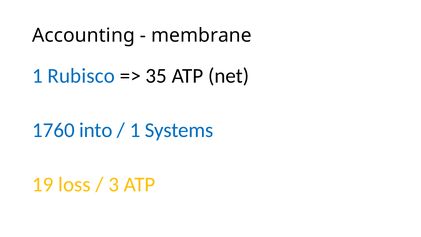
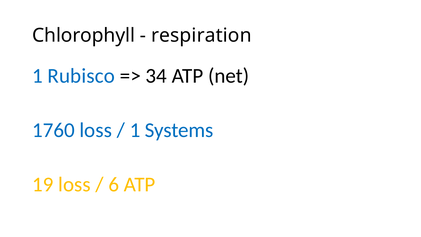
Accounting: Accounting -> Chlorophyll
membrane: membrane -> respiration
35: 35 -> 34
1760 into: into -> loss
3: 3 -> 6
